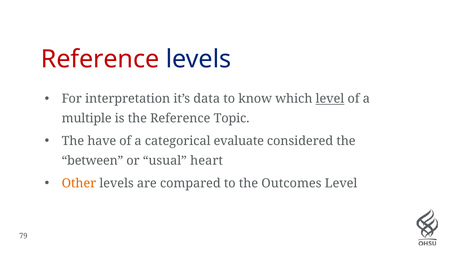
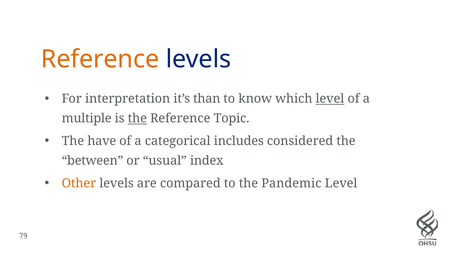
Reference at (100, 59) colour: red -> orange
data: data -> than
the at (137, 118) underline: none -> present
evaluate: evaluate -> includes
heart: heart -> index
Outcomes: Outcomes -> Pandemic
